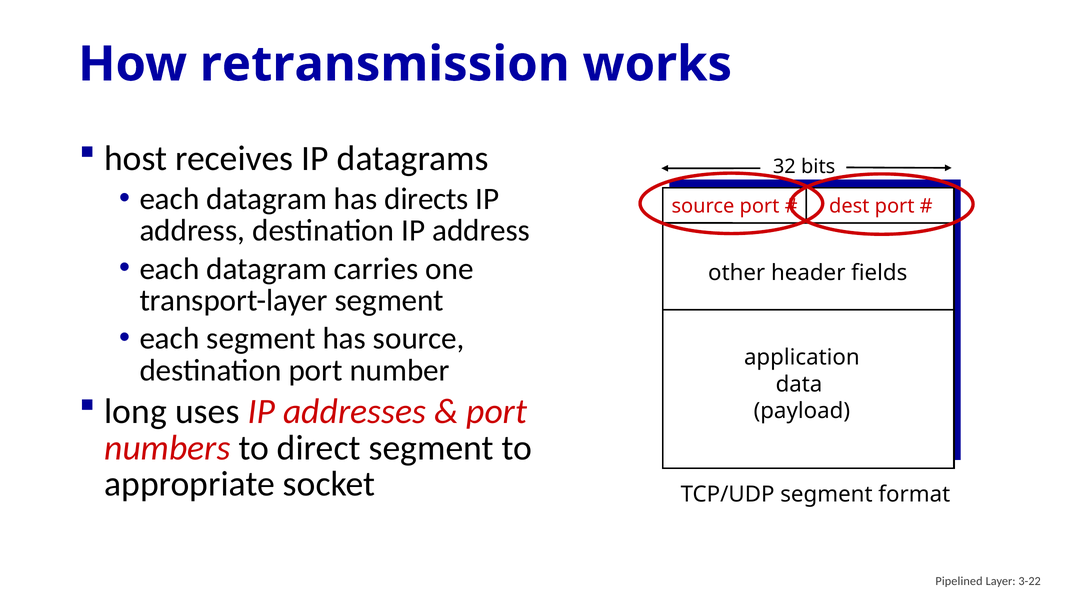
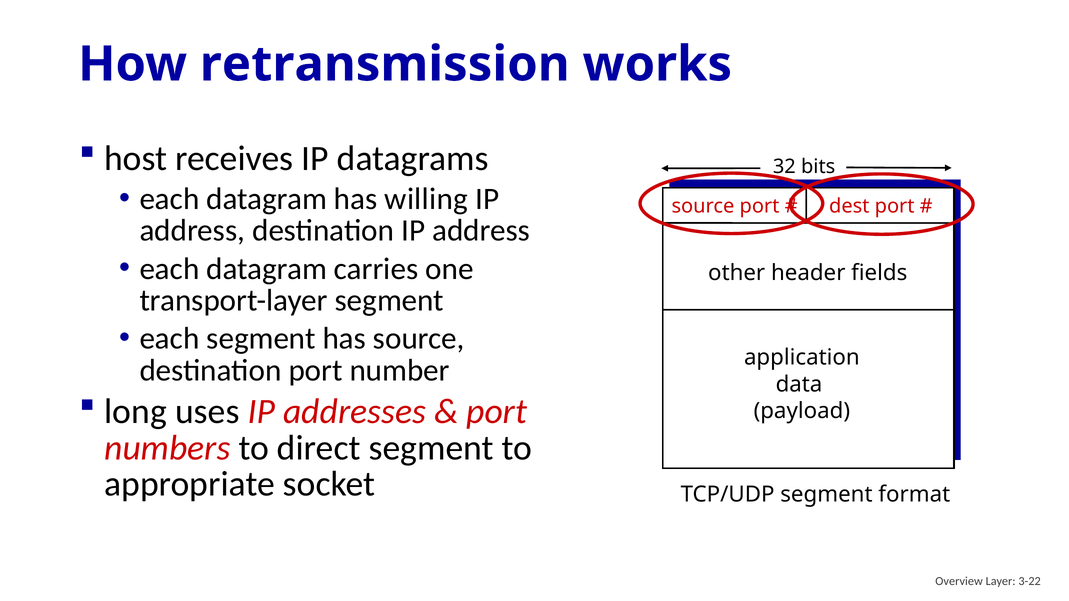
directs: directs -> willing
Pipelined: Pipelined -> Overview
